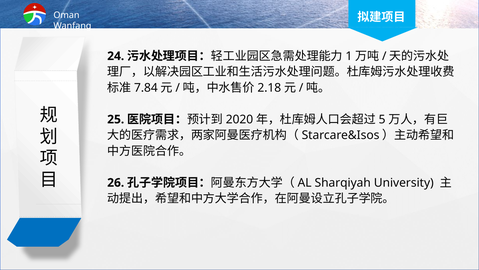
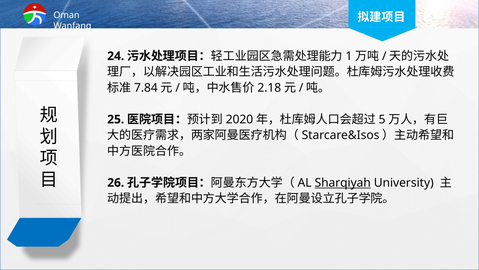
Sharqiyah underline: none -> present
